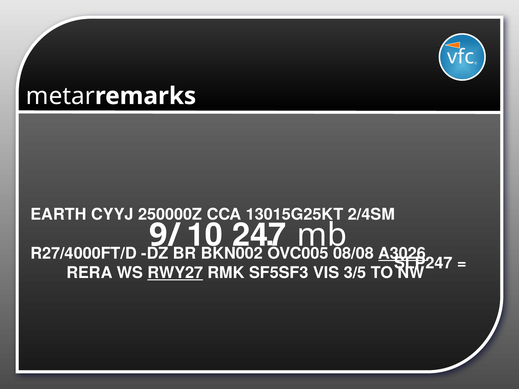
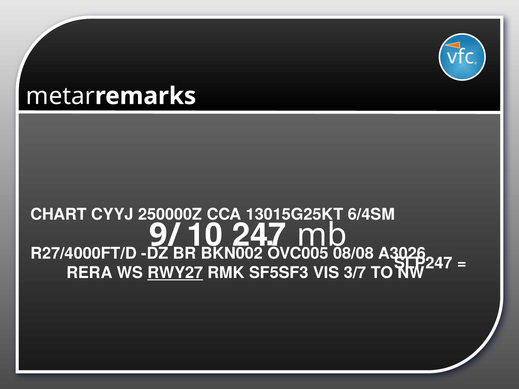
EARTH: EARTH -> CHART
2/4SM: 2/4SM -> 6/4SM
A3026 underline: present -> none
3/5: 3/5 -> 3/7
